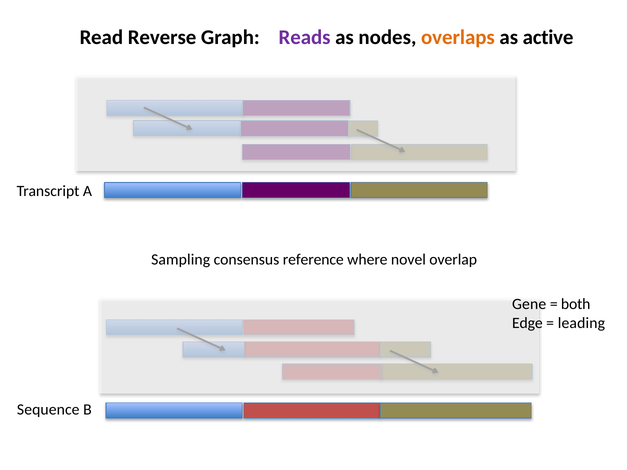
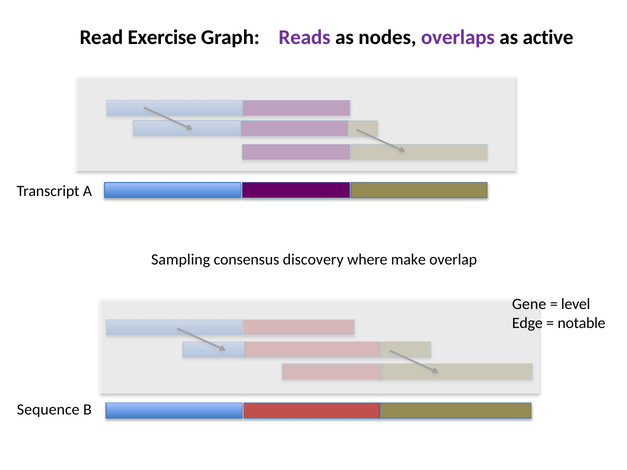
Reverse: Reverse -> Exercise
overlaps colour: orange -> purple
reference: reference -> discovery
novel: novel -> make
both: both -> level
leading: leading -> notable
